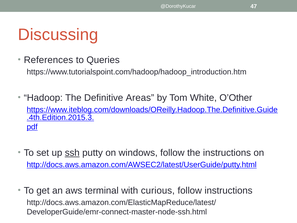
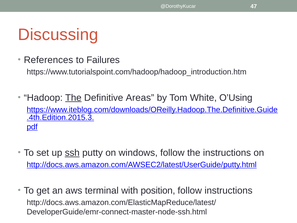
Queries: Queries -> Failures
The at (73, 98) underline: none -> present
O’Other: O’Other -> O’Using
curious: curious -> position
